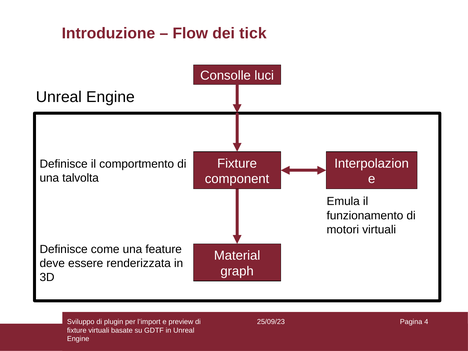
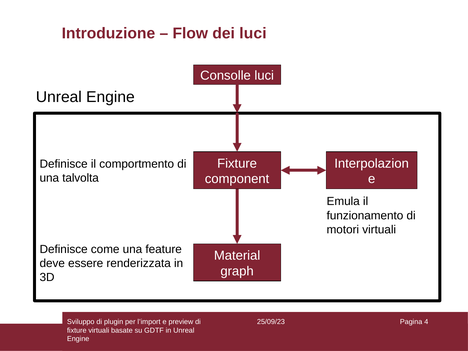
dei tick: tick -> luci
